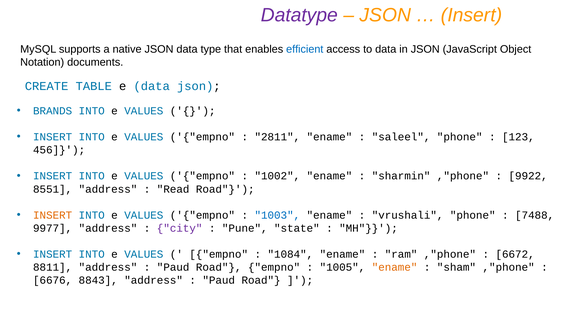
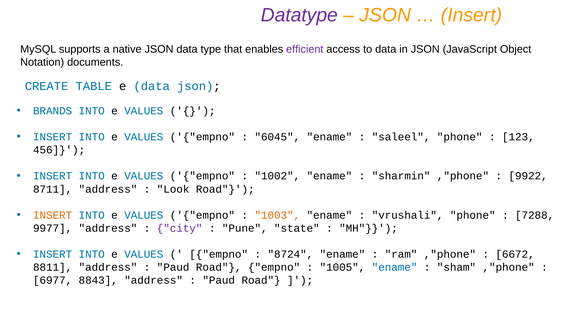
efficient colour: blue -> purple
2811: 2811 -> 6045
8551: 8551 -> 8711
Read: Read -> Look
1003 colour: blue -> orange
7488: 7488 -> 7288
1084: 1084 -> 8724
ename at (395, 267) colour: orange -> blue
6676: 6676 -> 6977
